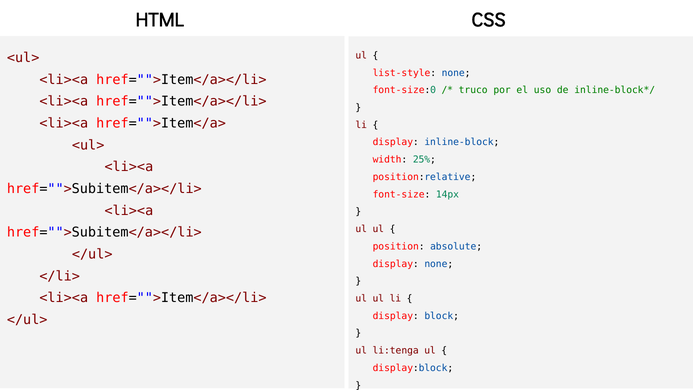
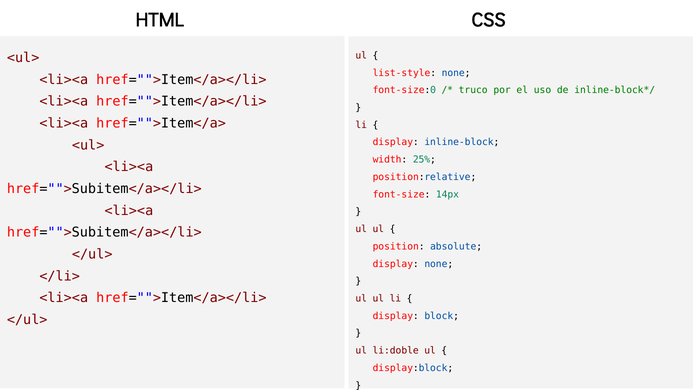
li:tenga: li:tenga -> li:doble
